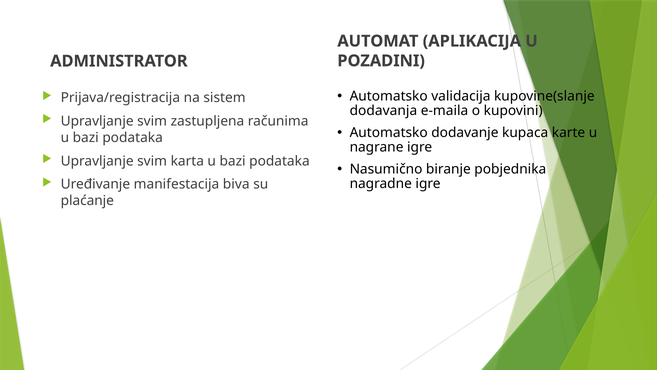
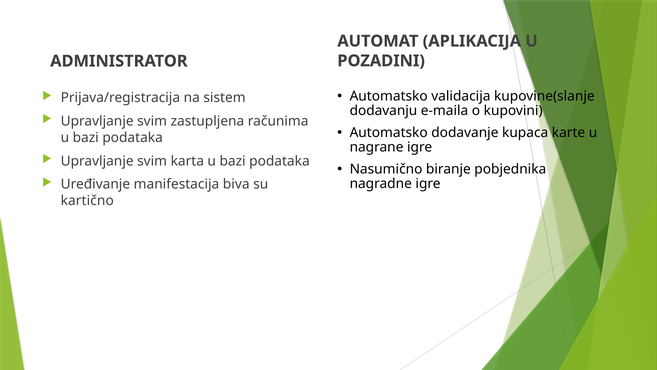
dodavanja: dodavanja -> dodavanju
plaćanje: plaćanje -> kartično
